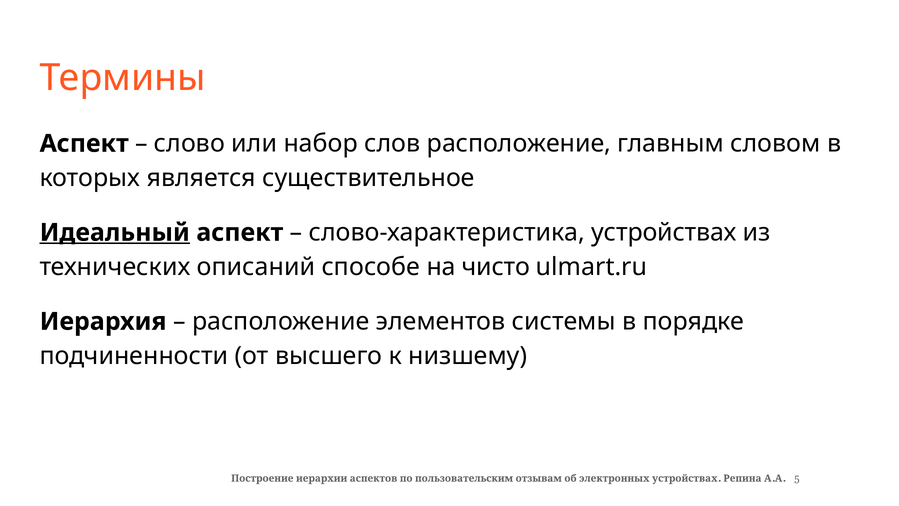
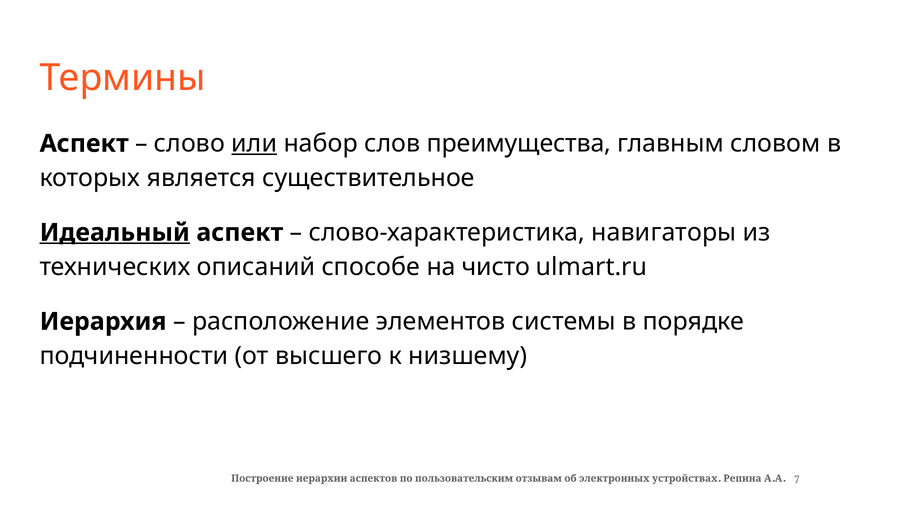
или underline: none -> present
слов расположение: расположение -> преимущества
слово-характеристика устройствах: устройствах -> навигаторы
5: 5 -> 7
